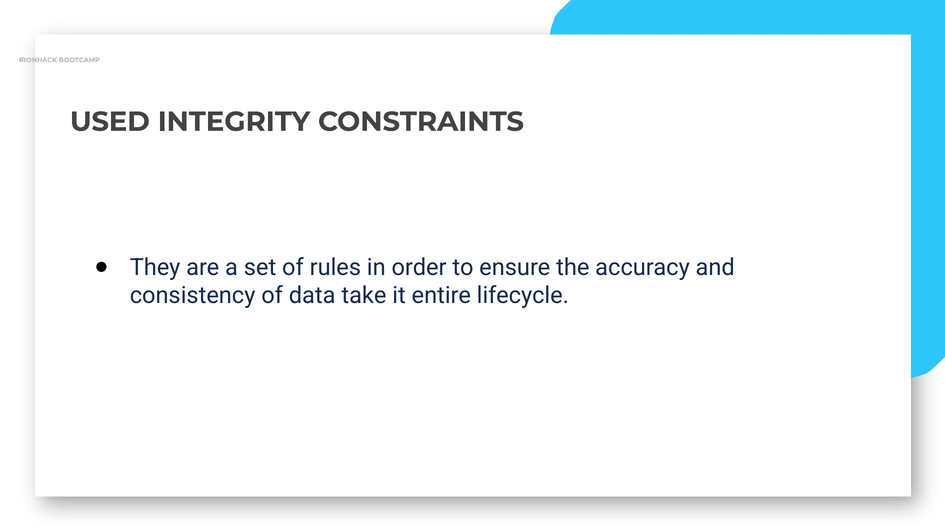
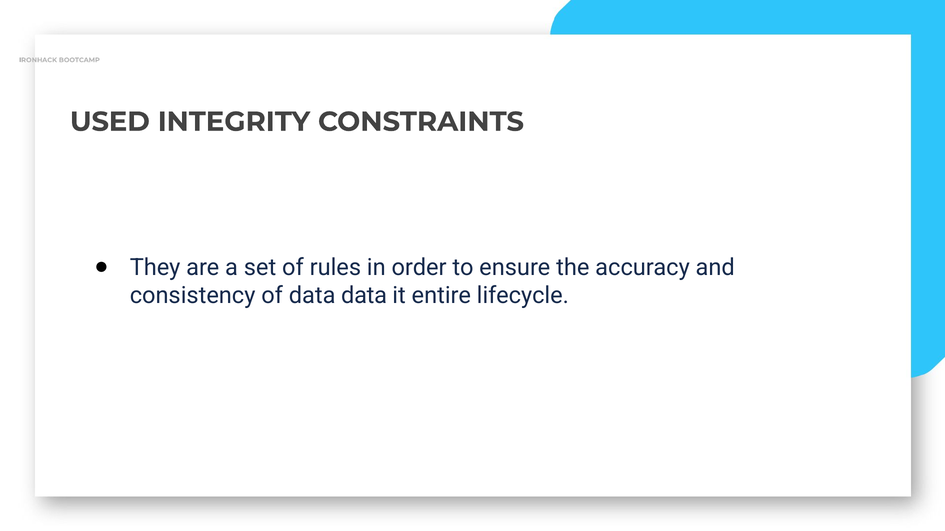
data take: take -> data
